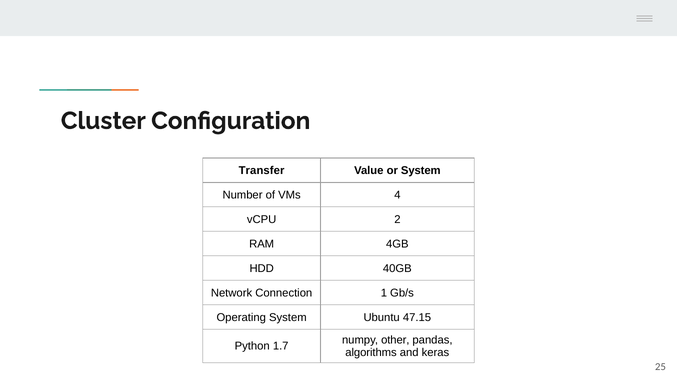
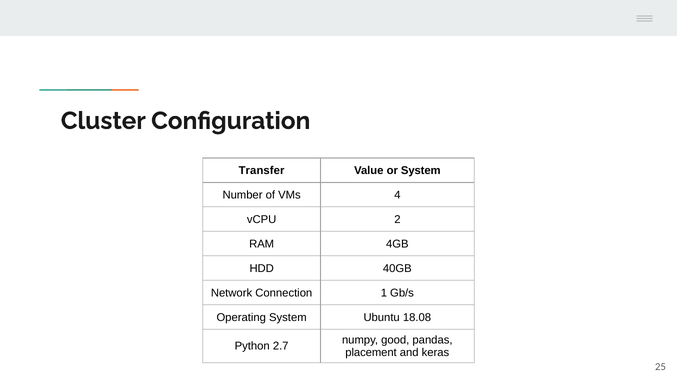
47.15: 47.15 -> 18.08
other: other -> good
1.7: 1.7 -> 2.7
algorithms: algorithms -> placement
